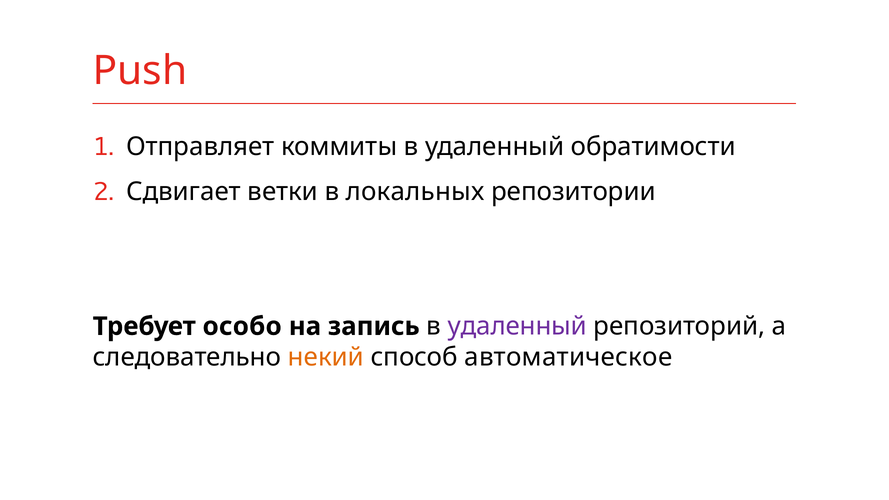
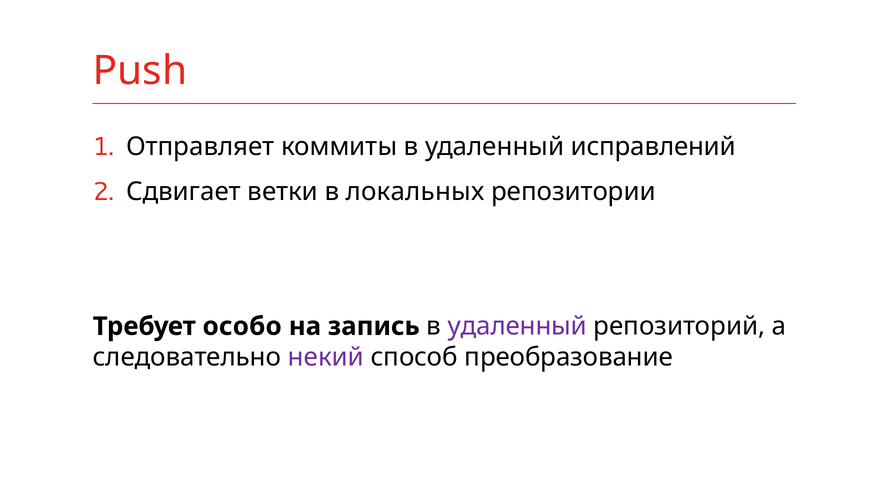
обратимости: обратимости -> исправлений
некий colour: orange -> purple
автоматическое: автоматическое -> преобразование
